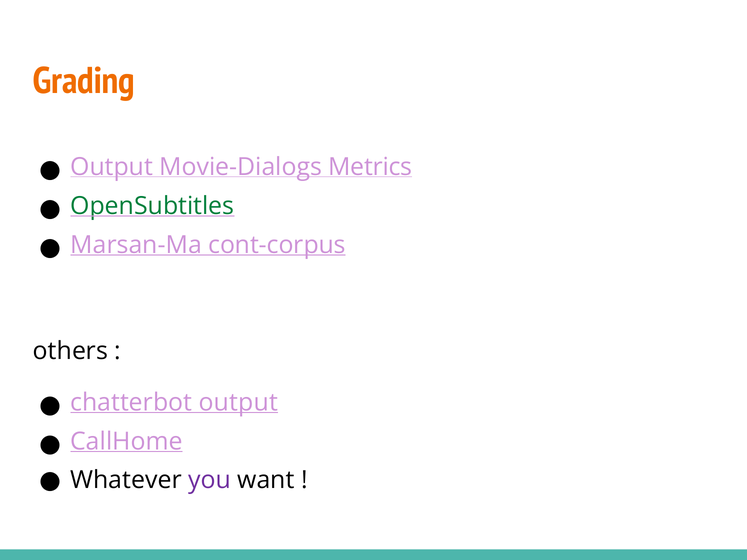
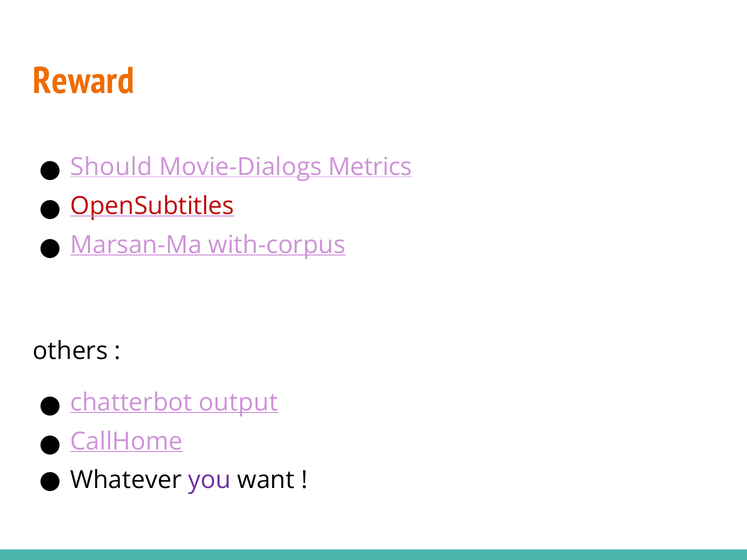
Grading: Grading -> Reward
Output at (112, 167): Output -> Should
OpenSubtitles colour: green -> red
cont-corpus: cont-corpus -> with-corpus
